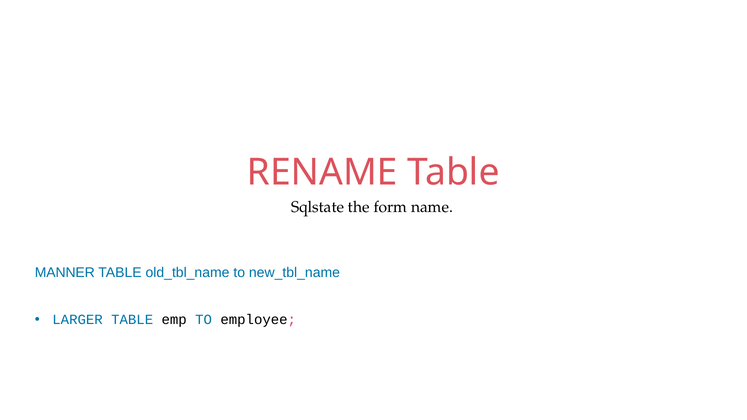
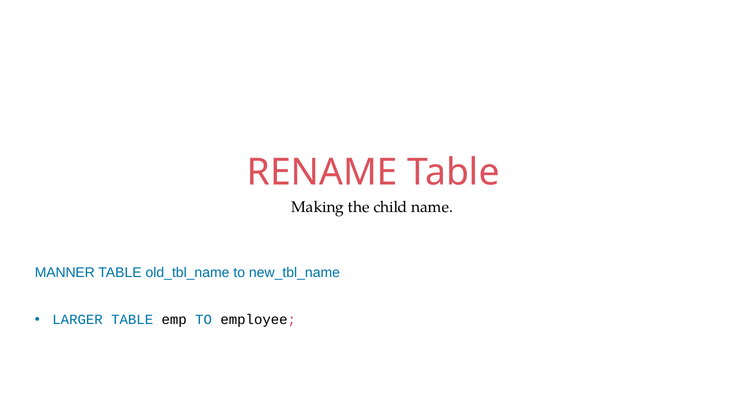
Sqlstate: Sqlstate -> Making
form: form -> child
